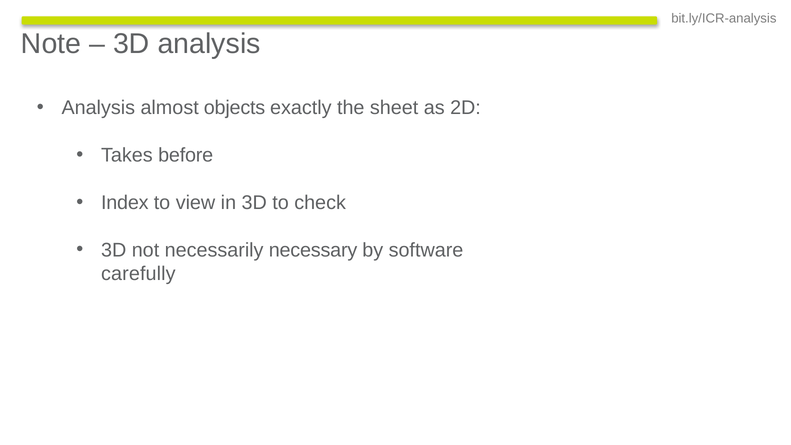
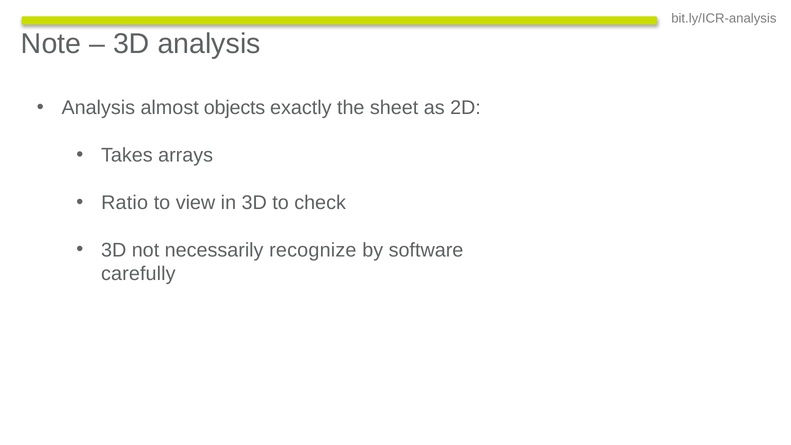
before: before -> arrays
Index: Index -> Ratio
necessary: necessary -> recognize
